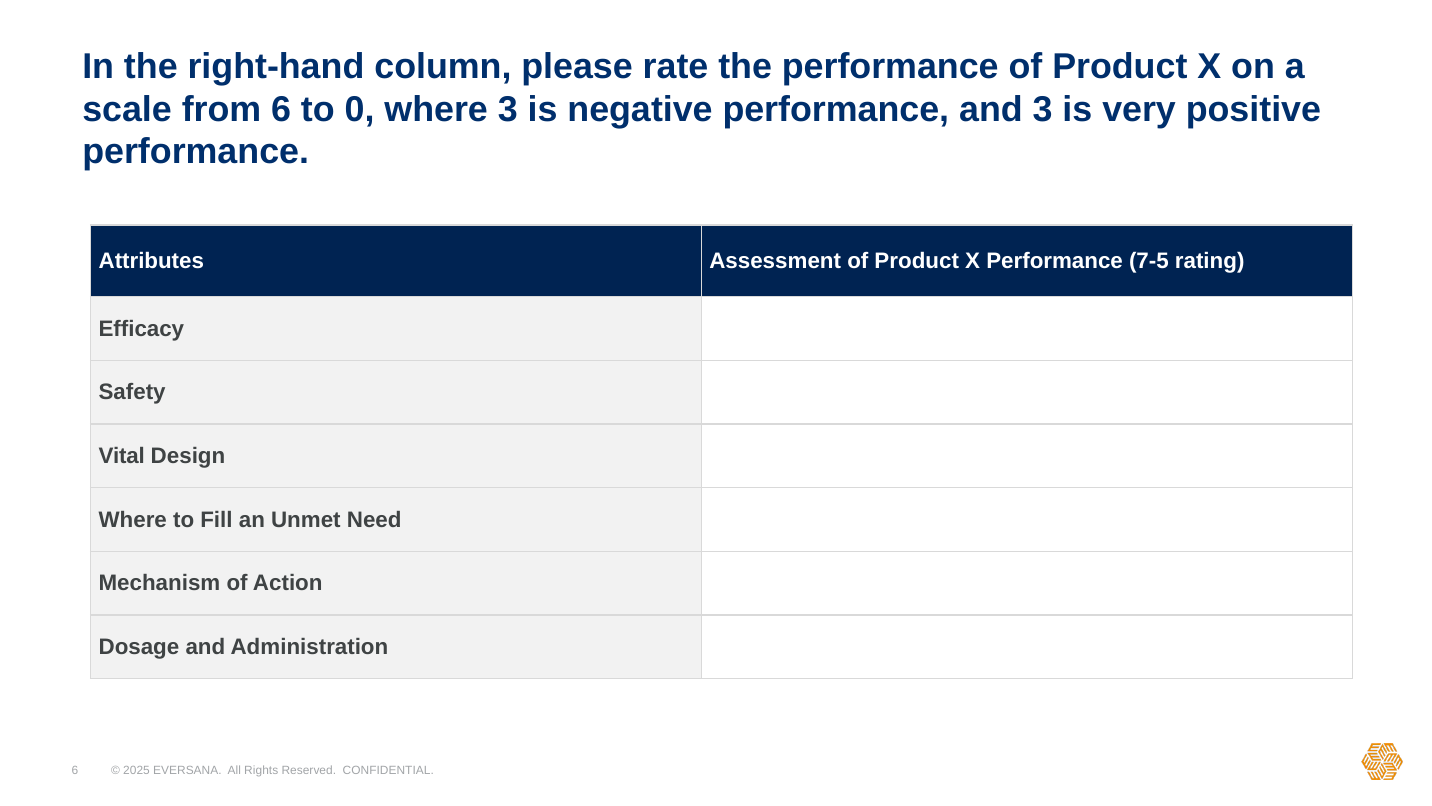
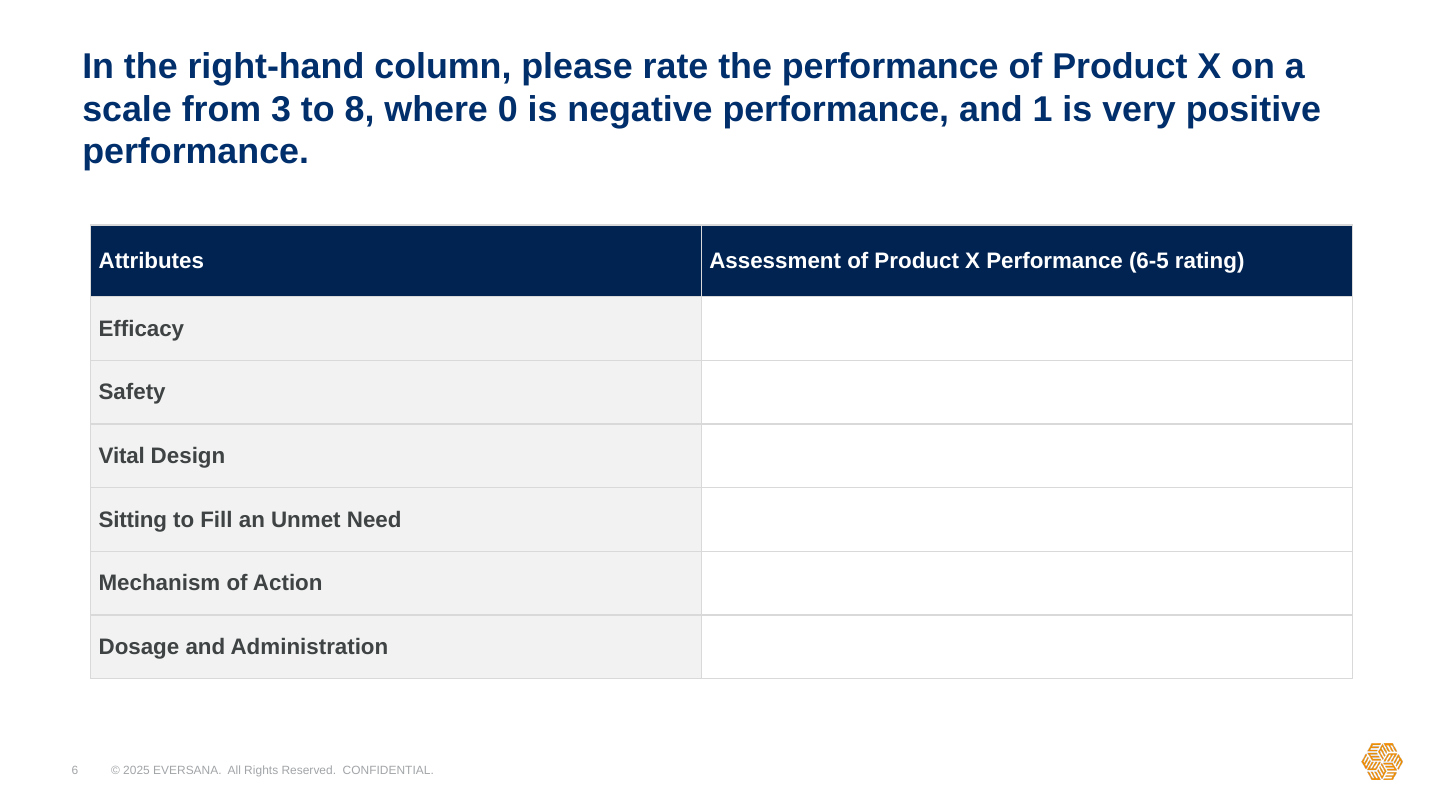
from 6: 6 -> 3
0: 0 -> 8
where 3: 3 -> 0
and 3: 3 -> 1
7-5: 7-5 -> 6-5
Where at (133, 520): Where -> Sitting
